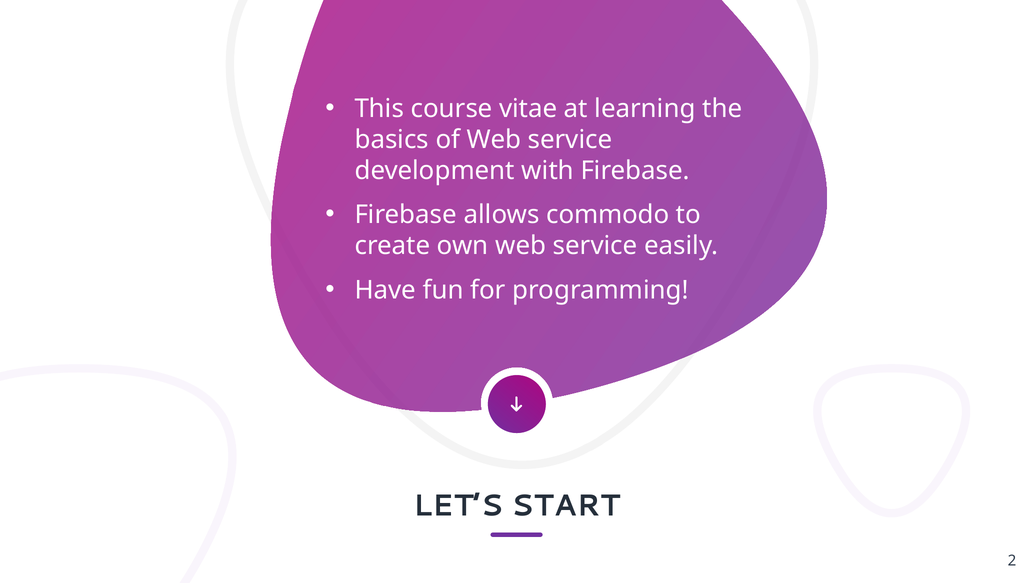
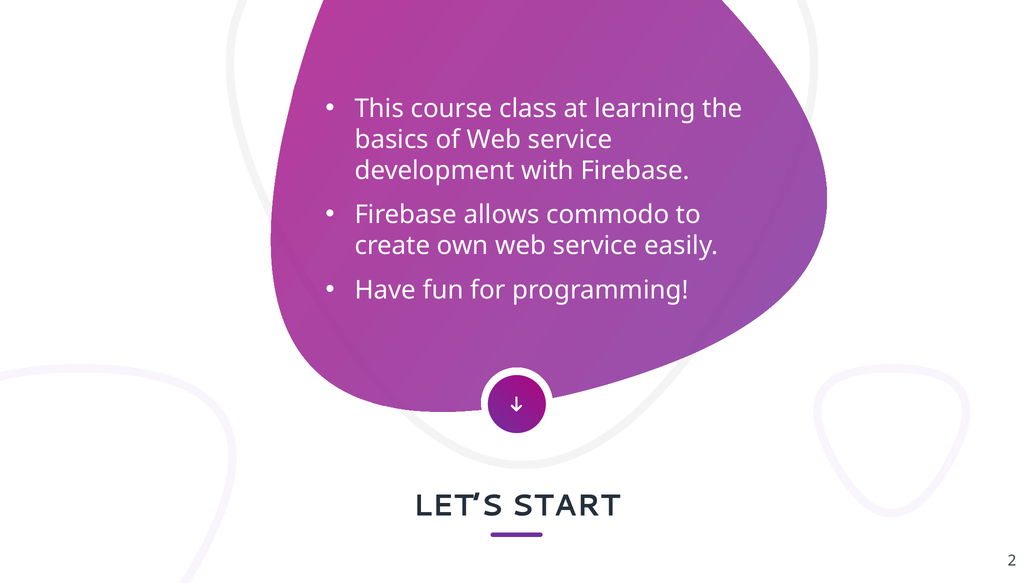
vitae: vitae -> class
